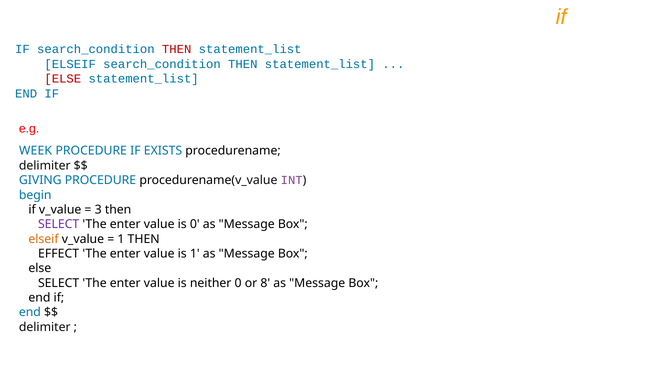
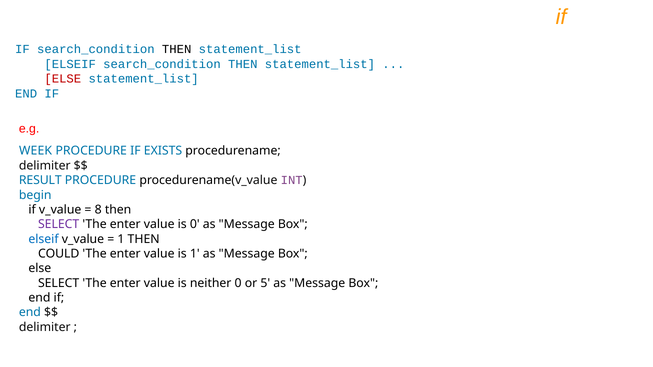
THEN at (177, 49) colour: red -> black
GIVING: GIVING -> RESULT
3: 3 -> 8
elseif at (44, 239) colour: orange -> blue
EFFECT: EFFECT -> COULD
8: 8 -> 5
